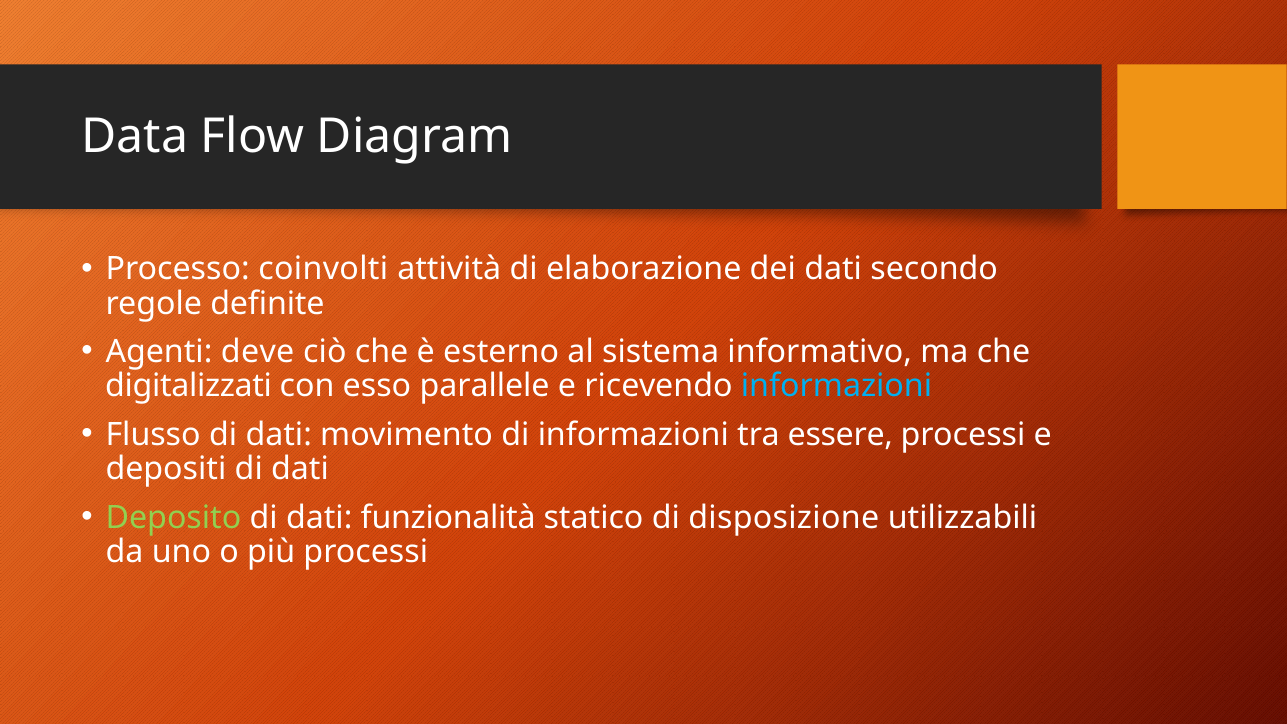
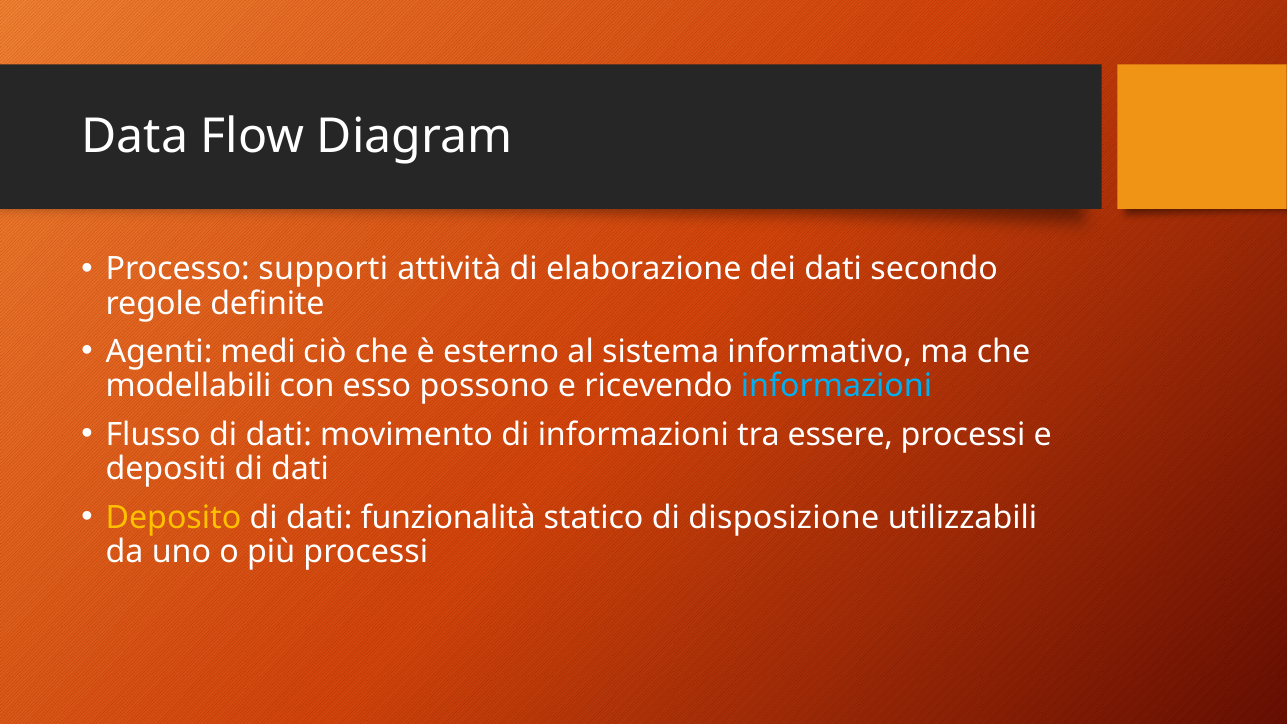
coinvolti: coinvolti -> supporti
deve: deve -> medi
digitalizzati: digitalizzati -> modellabili
parallele: parallele -> possono
Deposito colour: light green -> yellow
